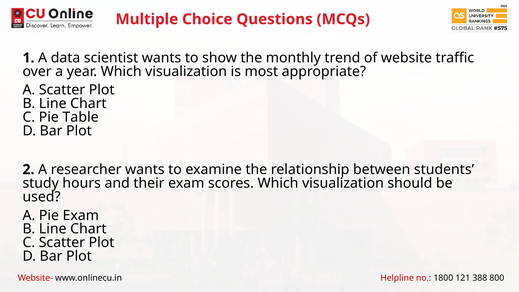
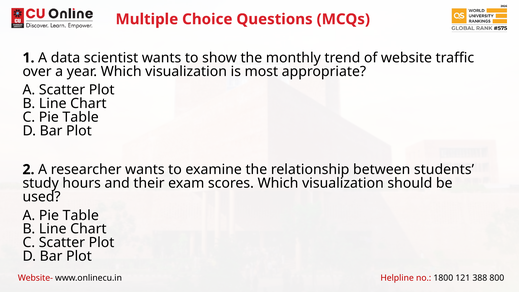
A Pie Exam: Exam -> Table
